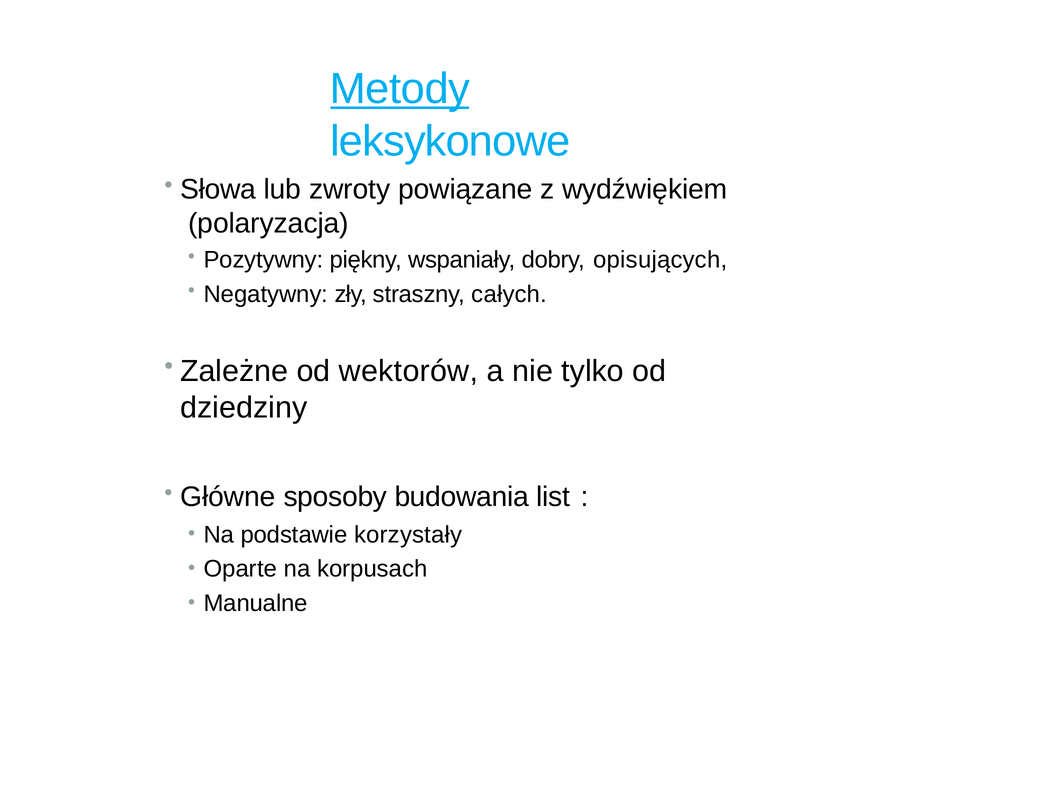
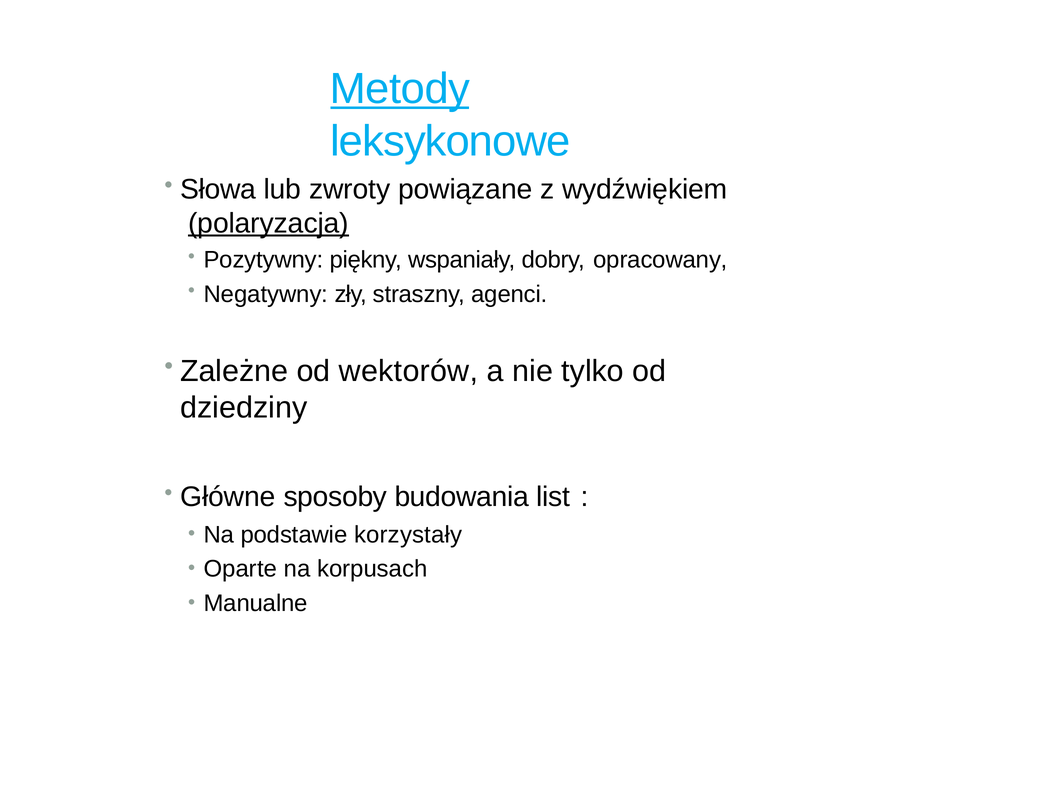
polaryzacja underline: none -> present
opisujących: opisujących -> opracowany
całych: całych -> agenci
